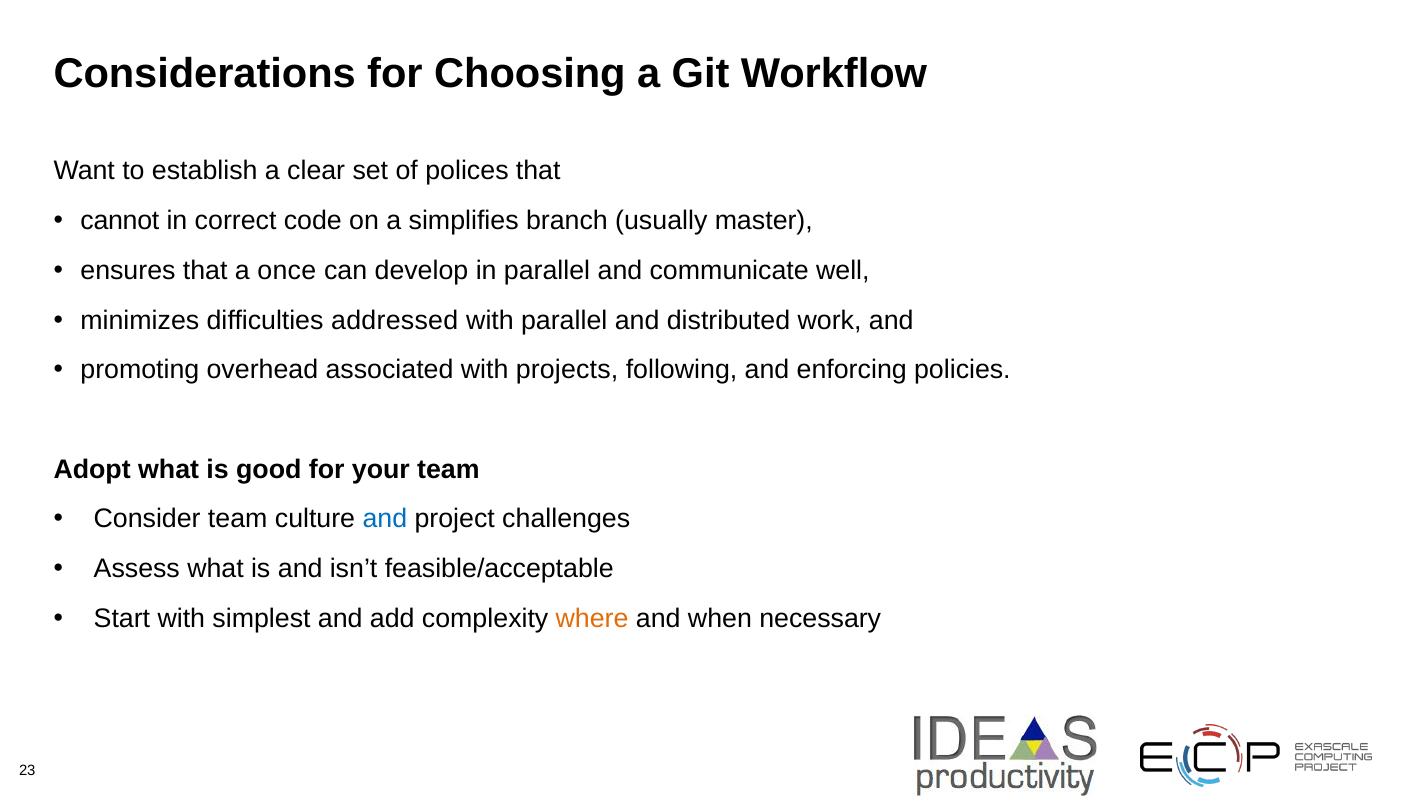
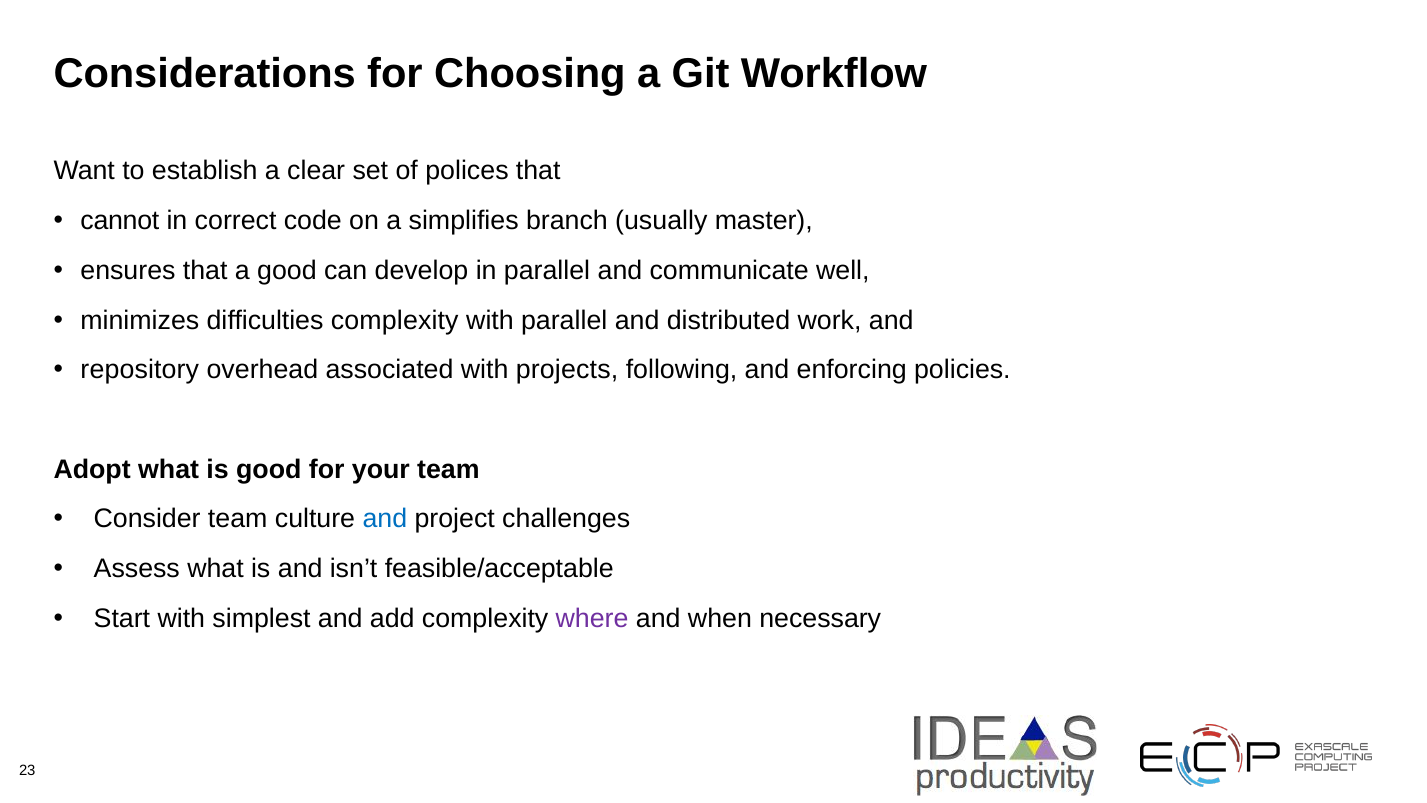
a once: once -> good
difficulties addressed: addressed -> complexity
promoting: promoting -> repository
where colour: orange -> purple
